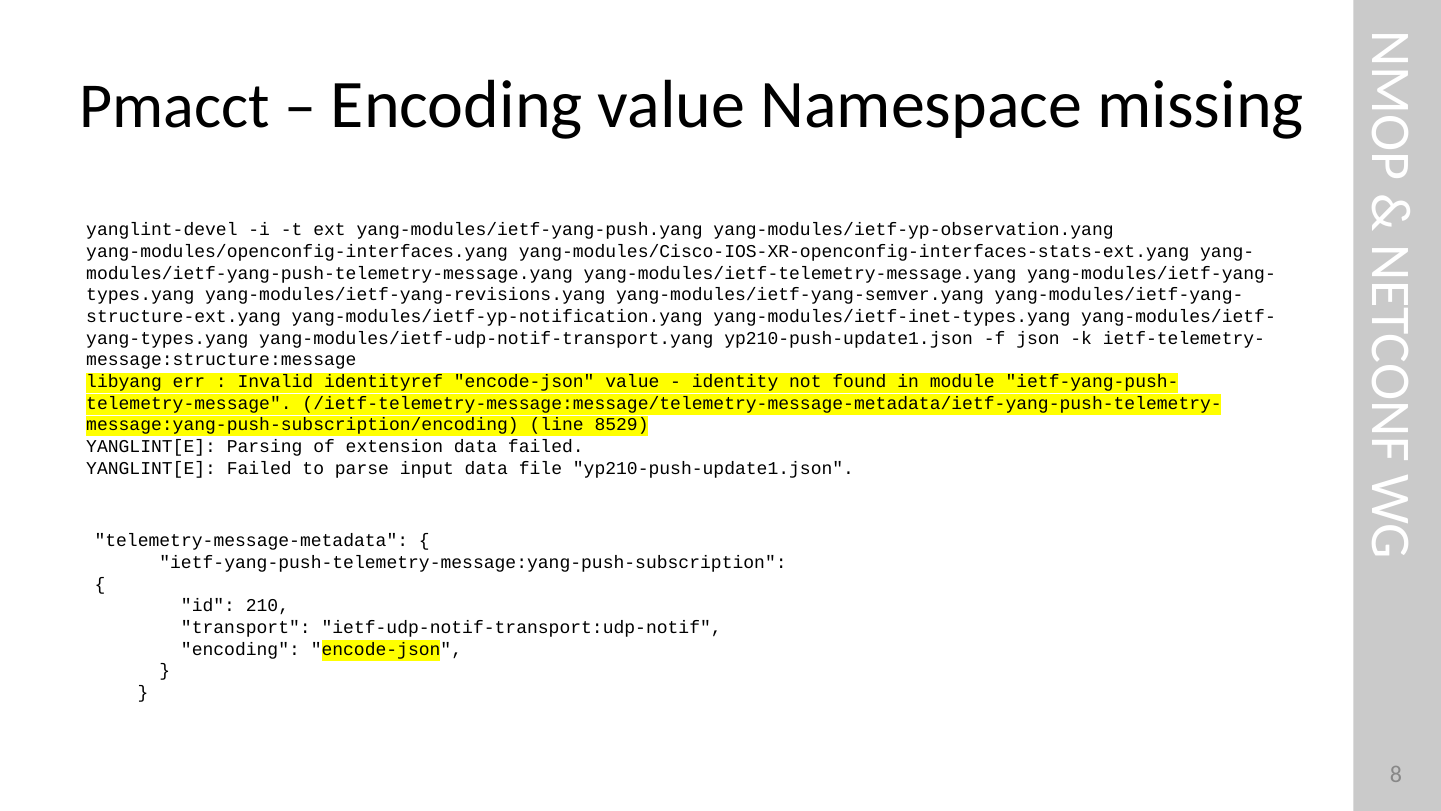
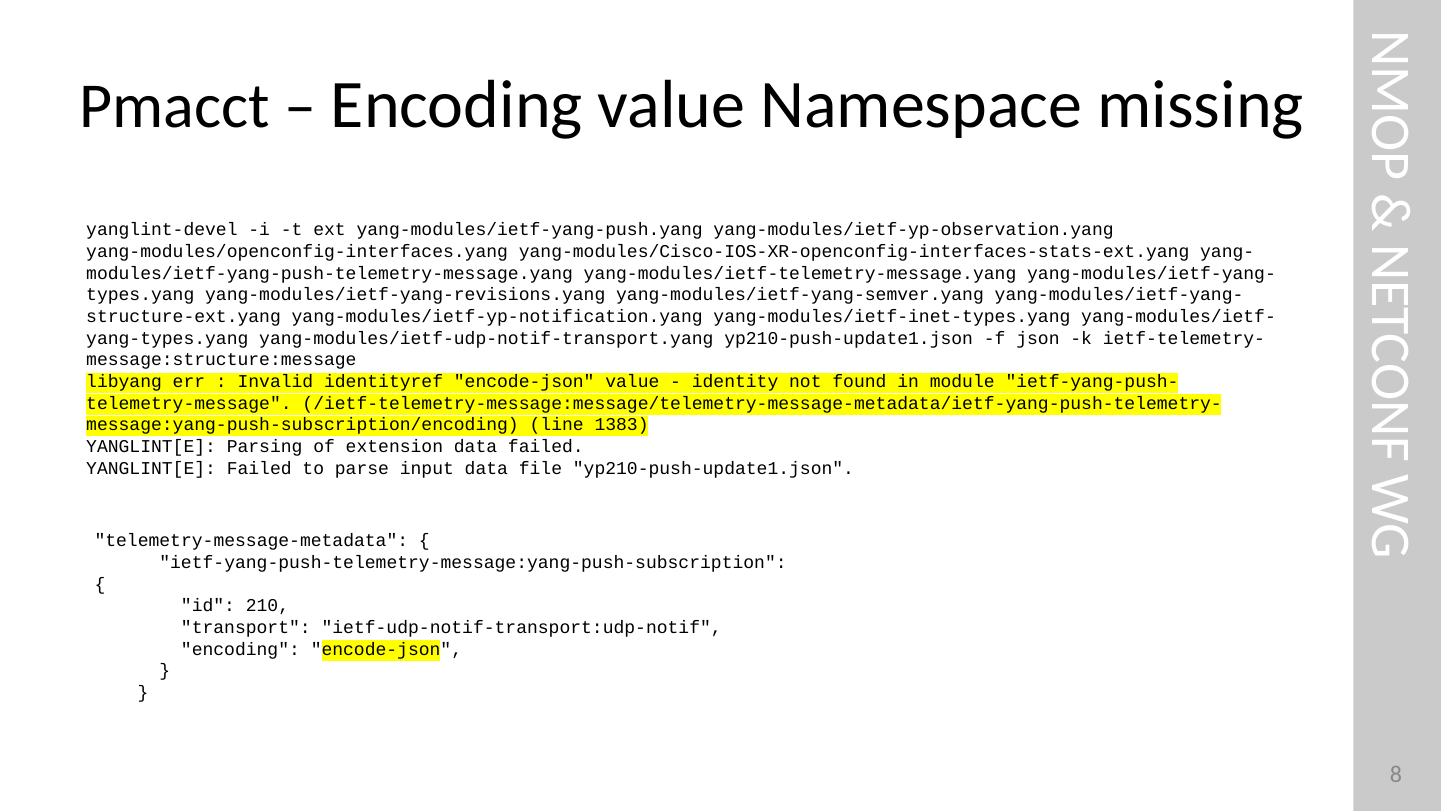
8529: 8529 -> 1383
